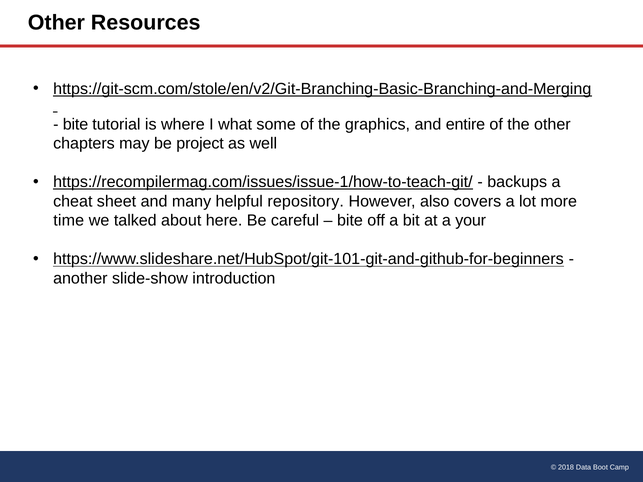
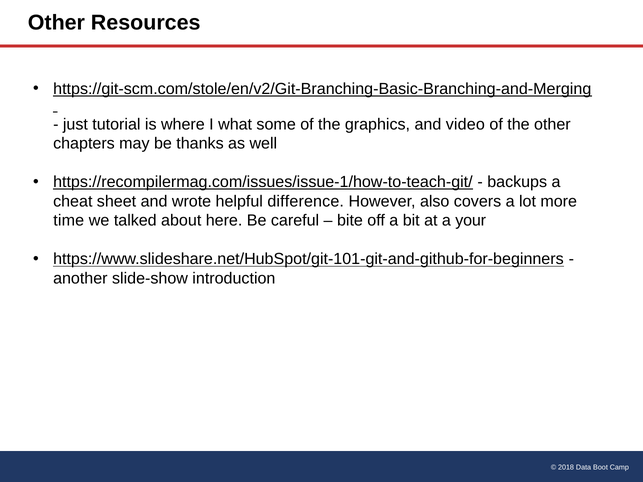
bite at (76, 124): bite -> just
entire: entire -> video
project: project -> thanks
many: many -> wrote
repository: repository -> difference
